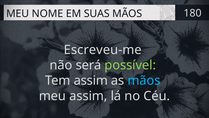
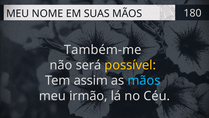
Escreveu-me: Escreveu-me -> Também-me
possível colour: light green -> yellow
meu assim: assim -> irmão
